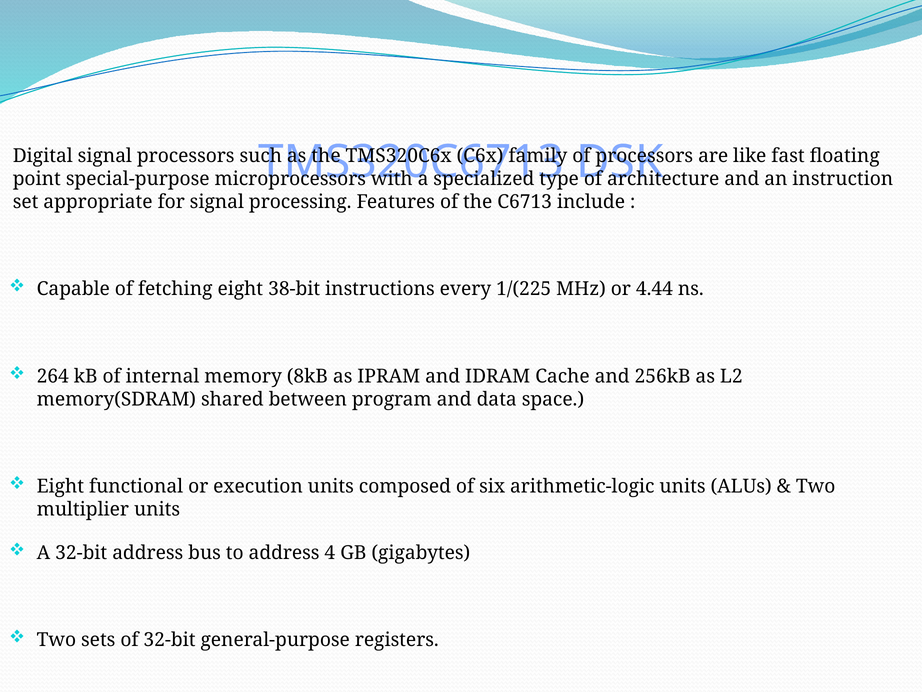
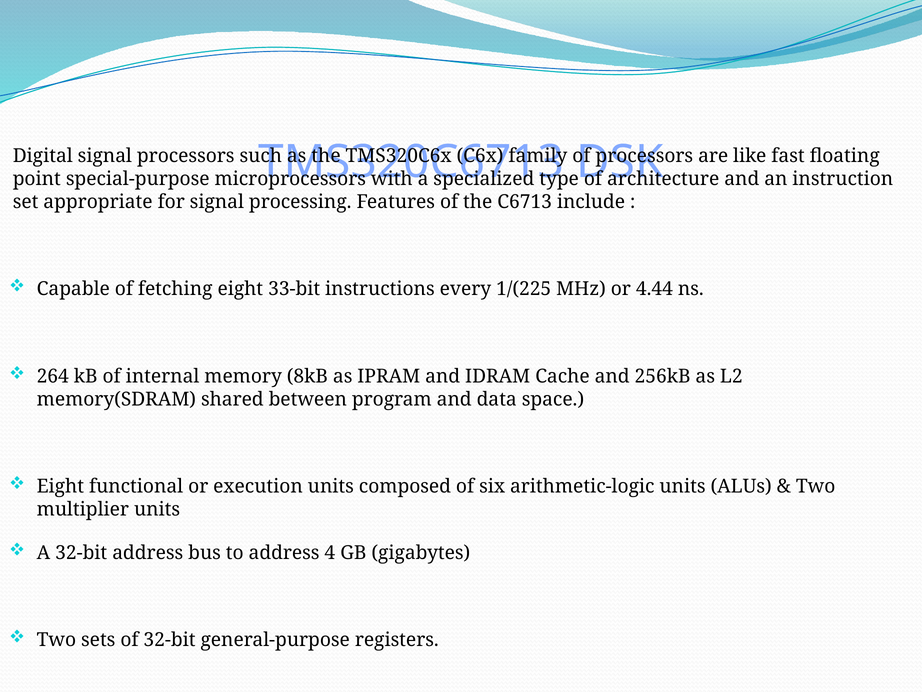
38-bit: 38-bit -> 33-bit
